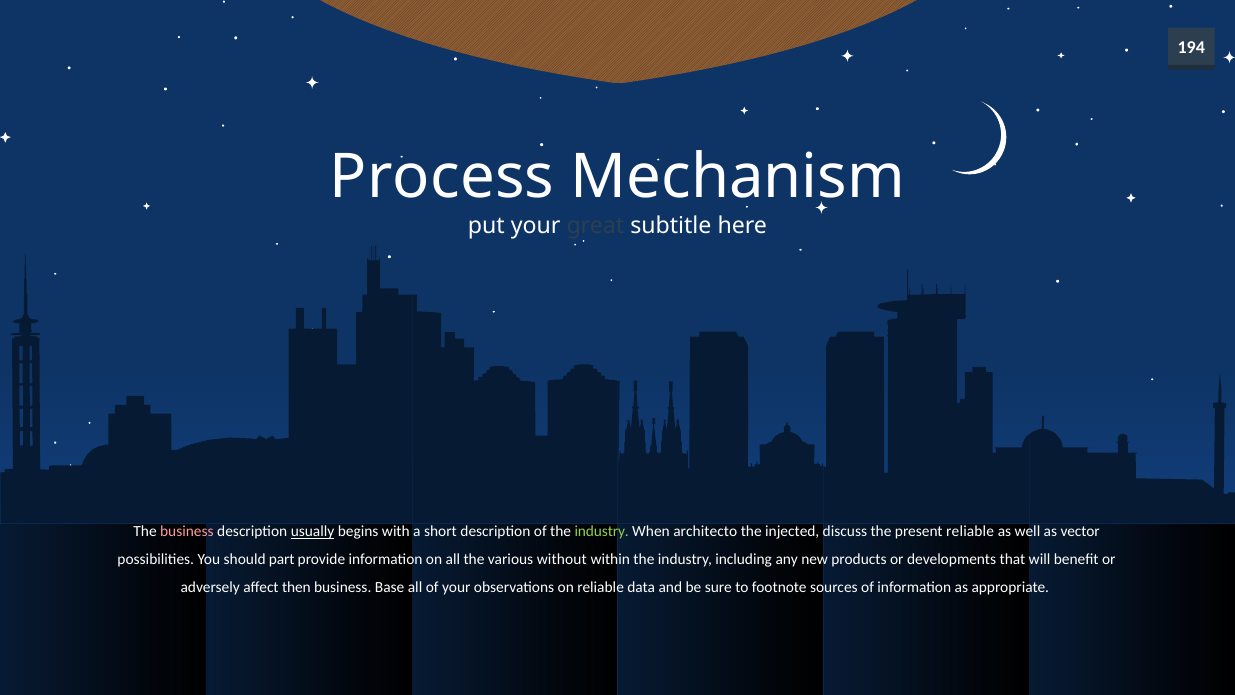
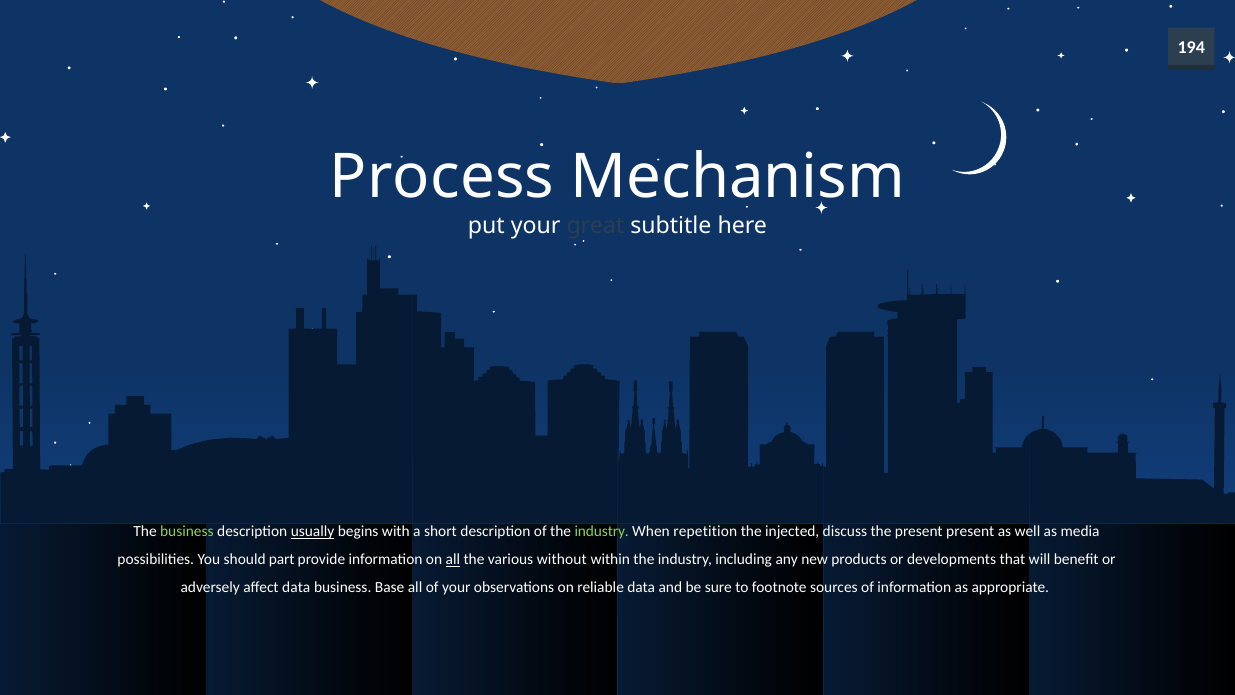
business at (187, 531) colour: pink -> light green
architecto: architecto -> repetition
present reliable: reliable -> present
vector: vector -> media
all at (453, 559) underline: none -> present
affect then: then -> data
